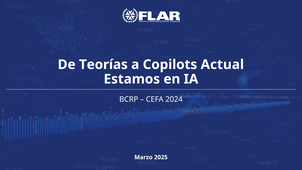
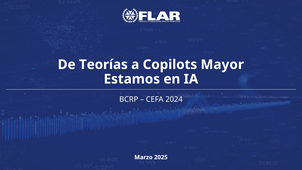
Actual: Actual -> Mayor
